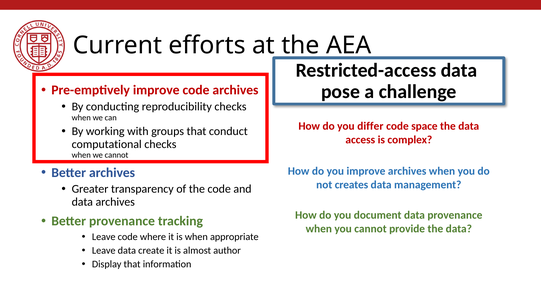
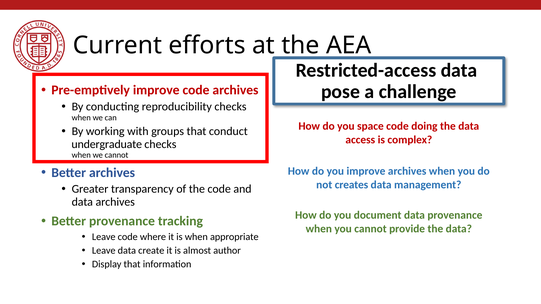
differ: differ -> space
space: space -> doing
computational: computational -> undergraduate
